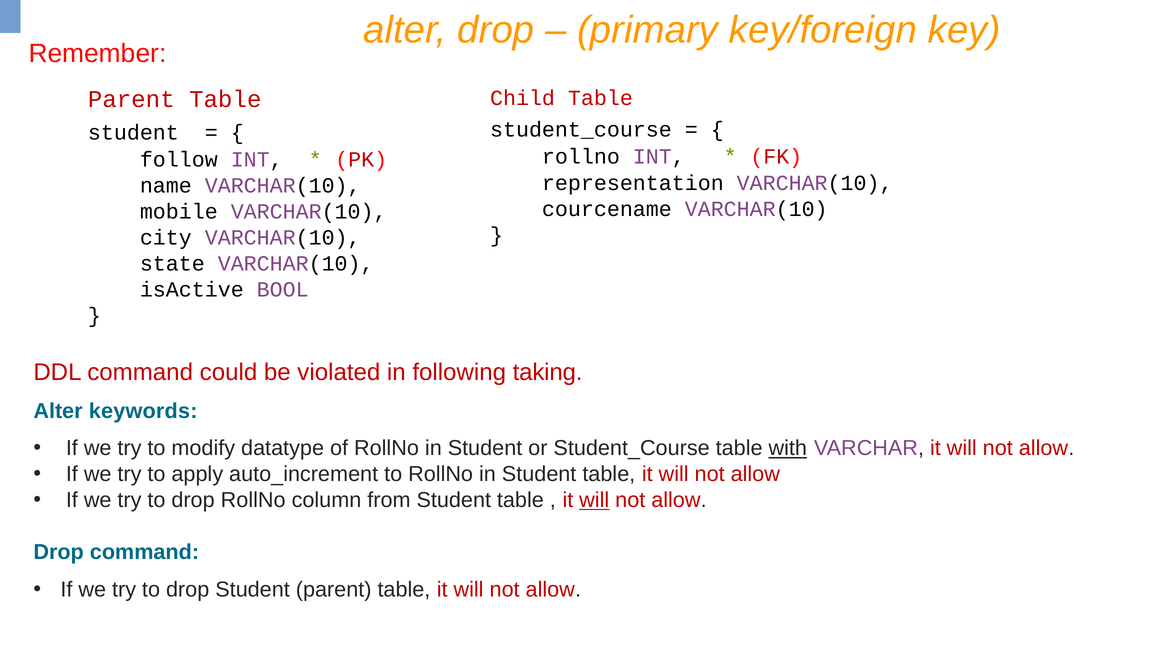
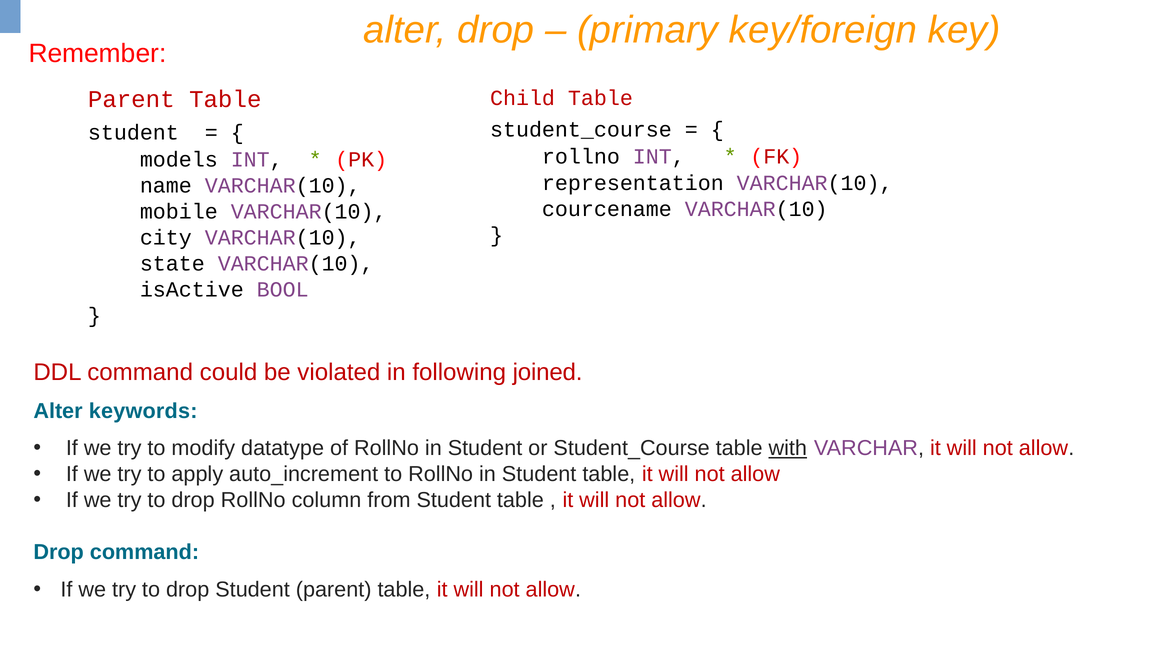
follow: follow -> models
taking: taking -> joined
will at (594, 500) underline: present -> none
